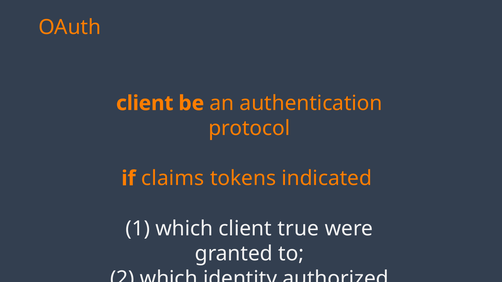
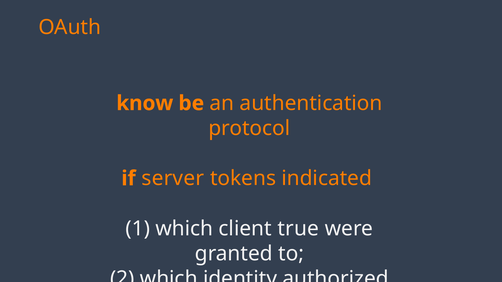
client at (145, 103): client -> know
claims: claims -> server
